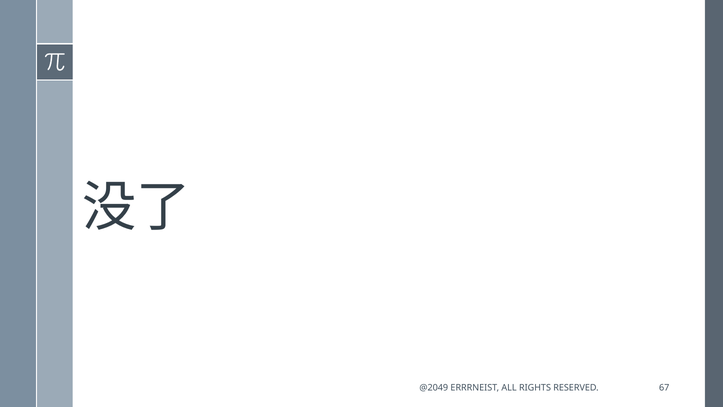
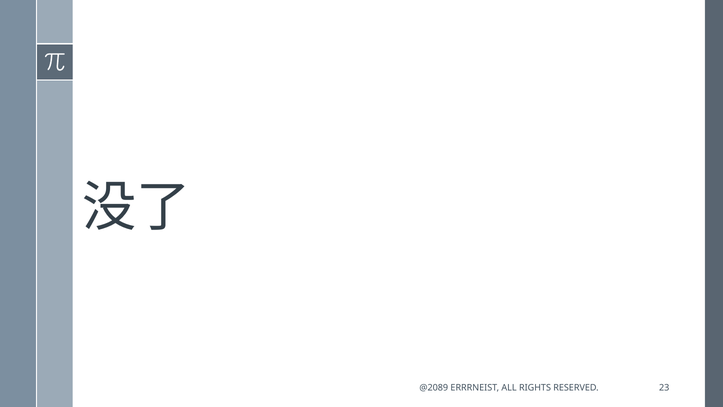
@2049: @2049 -> @2089
67: 67 -> 23
